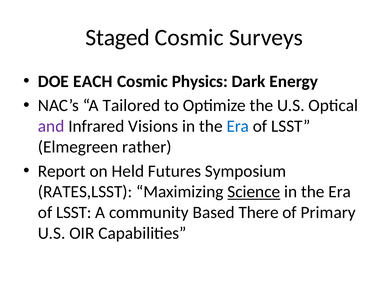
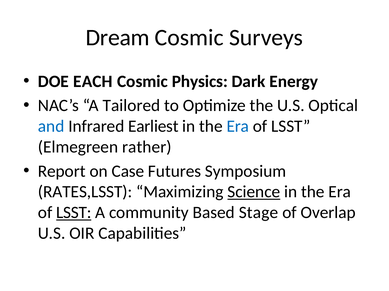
Staged: Staged -> Dream
and colour: purple -> blue
Visions: Visions -> Earliest
Held: Held -> Case
LSST at (74, 213) underline: none -> present
There: There -> Stage
Primary: Primary -> Overlap
